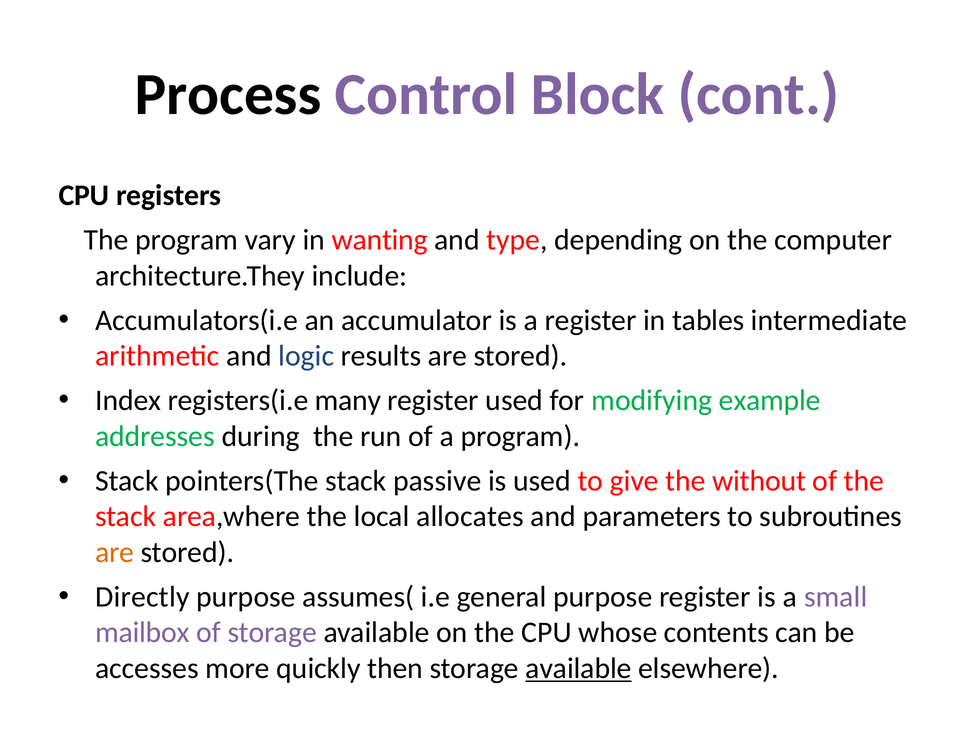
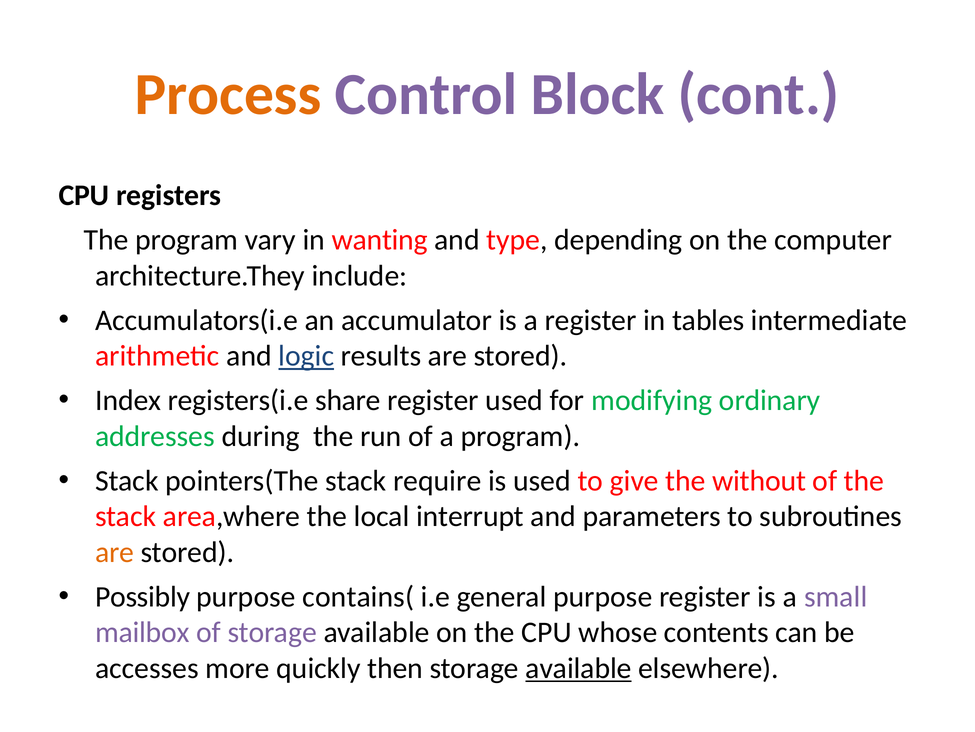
Process colour: black -> orange
logic underline: none -> present
many: many -> share
example: example -> ordinary
passive: passive -> require
allocates: allocates -> interrupt
Directly: Directly -> Possibly
assumes(: assumes( -> contains(
